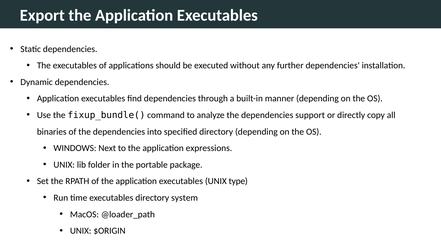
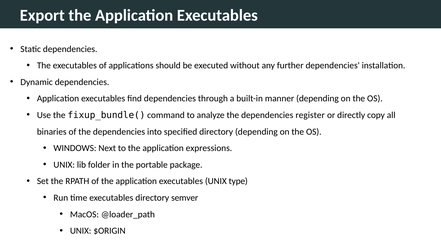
support: support -> register
system: system -> semver
